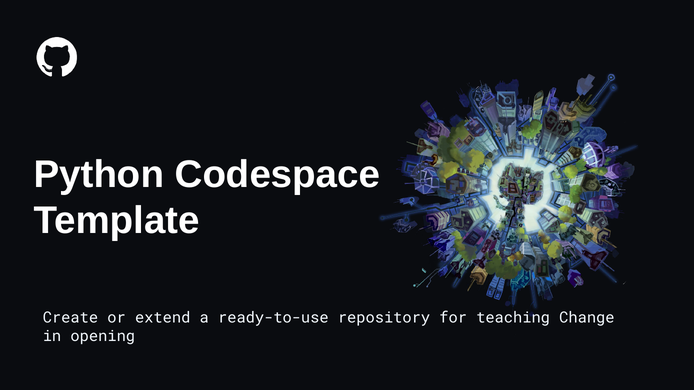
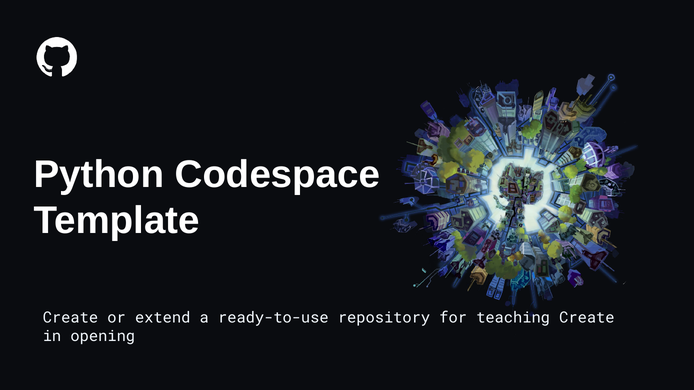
teaching Change: Change -> Create
